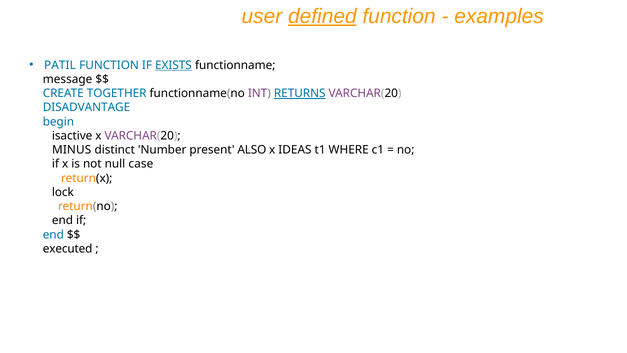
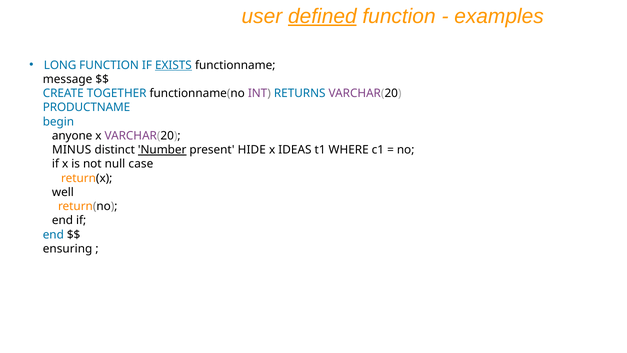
PATIL: PATIL -> LONG
RETURNS underline: present -> none
DISADVANTAGE: DISADVANTAGE -> PRODUCTNAME
isactive: isactive -> anyone
Number underline: none -> present
ALSO: ALSO -> HIDE
lock: lock -> well
executed: executed -> ensuring
